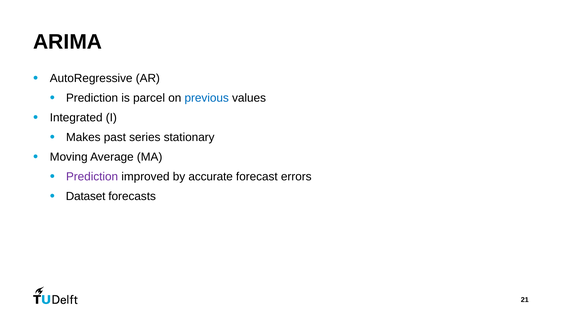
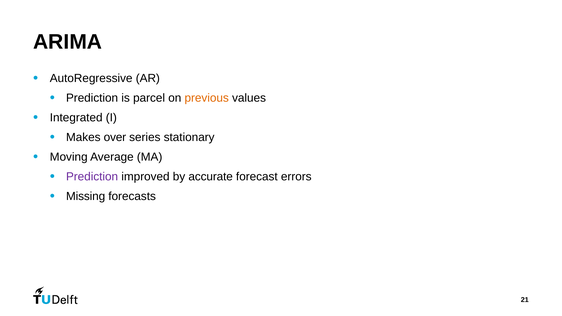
previous colour: blue -> orange
past: past -> over
Dataset: Dataset -> Missing
